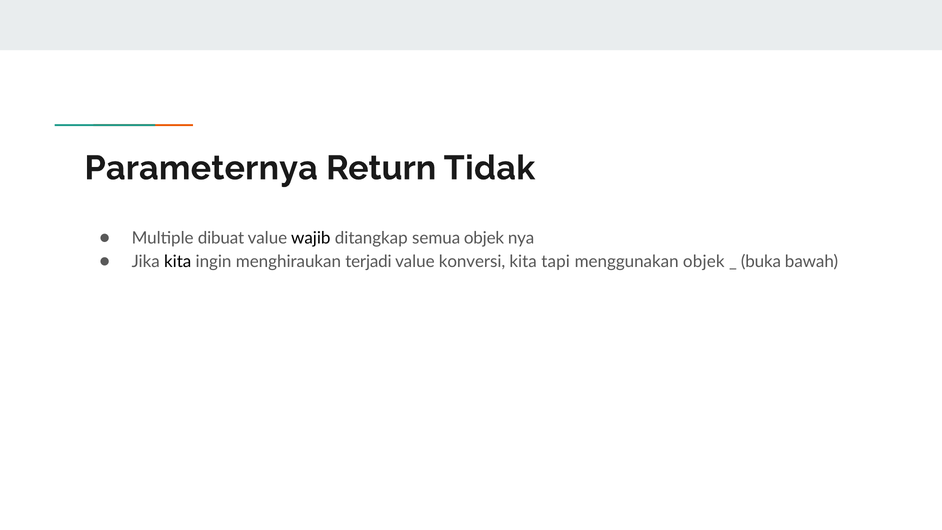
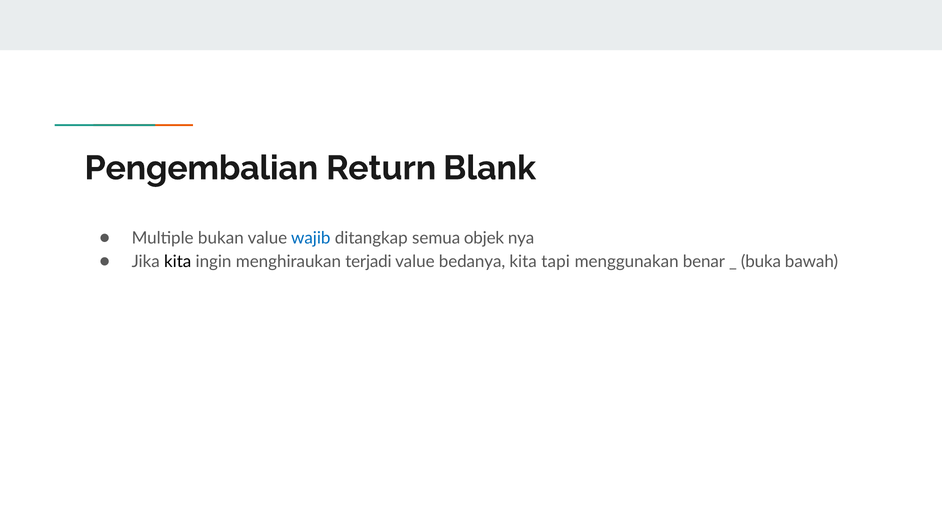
Parameternya: Parameternya -> Pengembalian
Tidak: Tidak -> Blank
dibuat: dibuat -> bukan
wajib colour: black -> blue
konversi: konversi -> bedanya
menggunakan objek: objek -> benar
